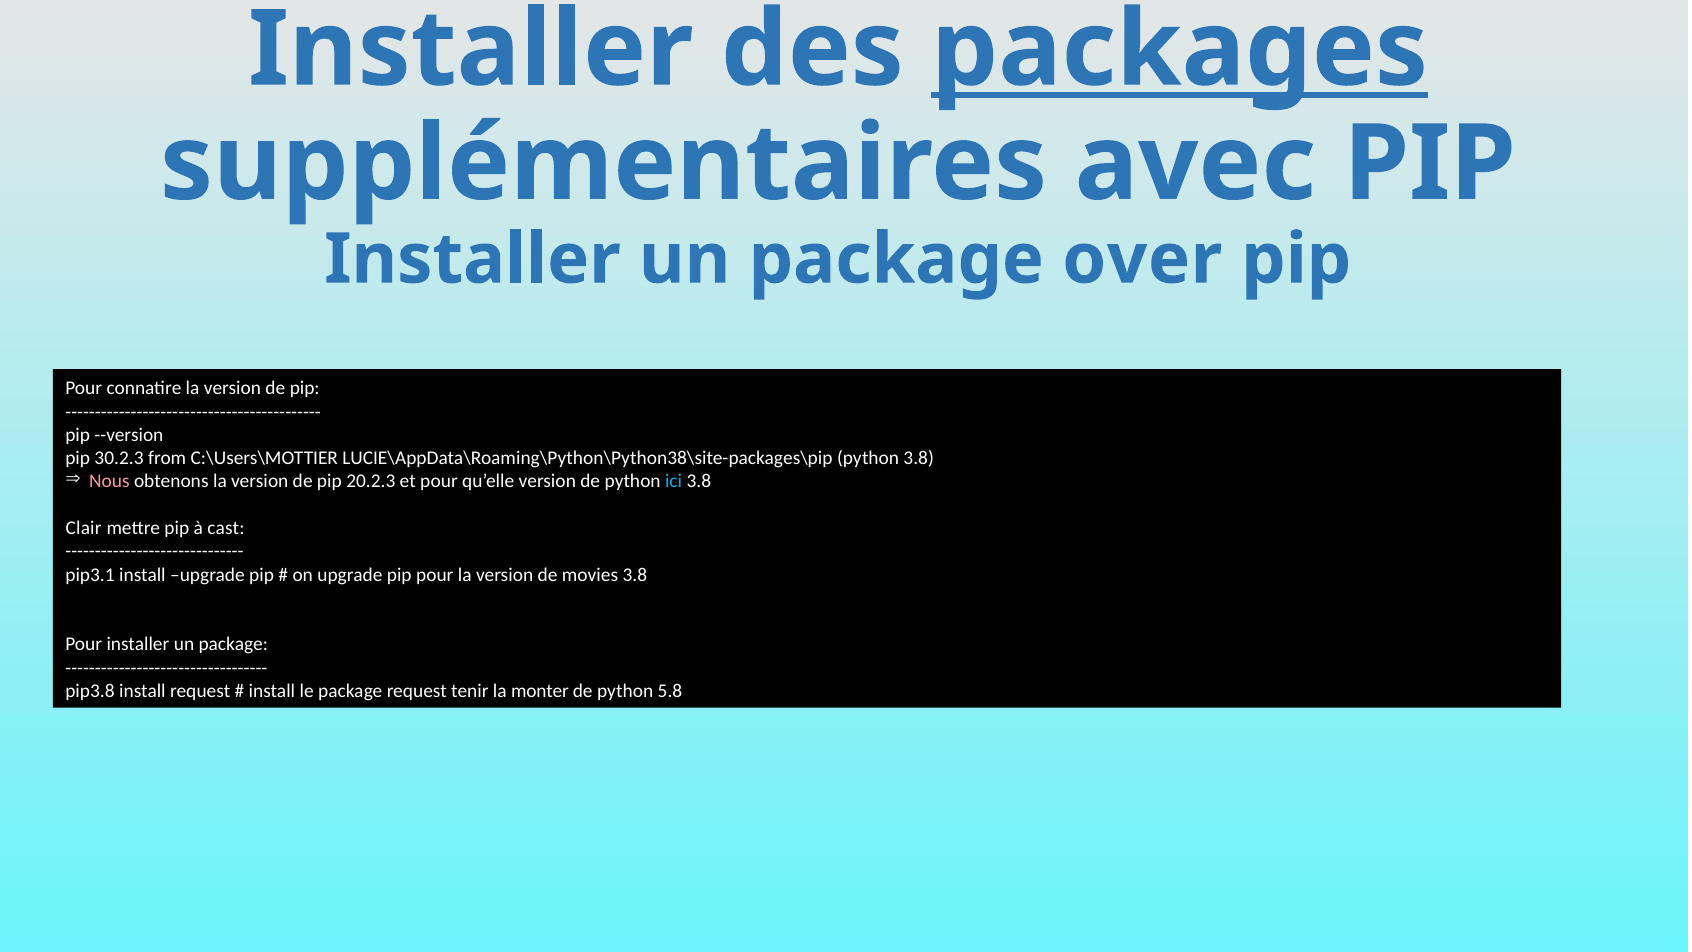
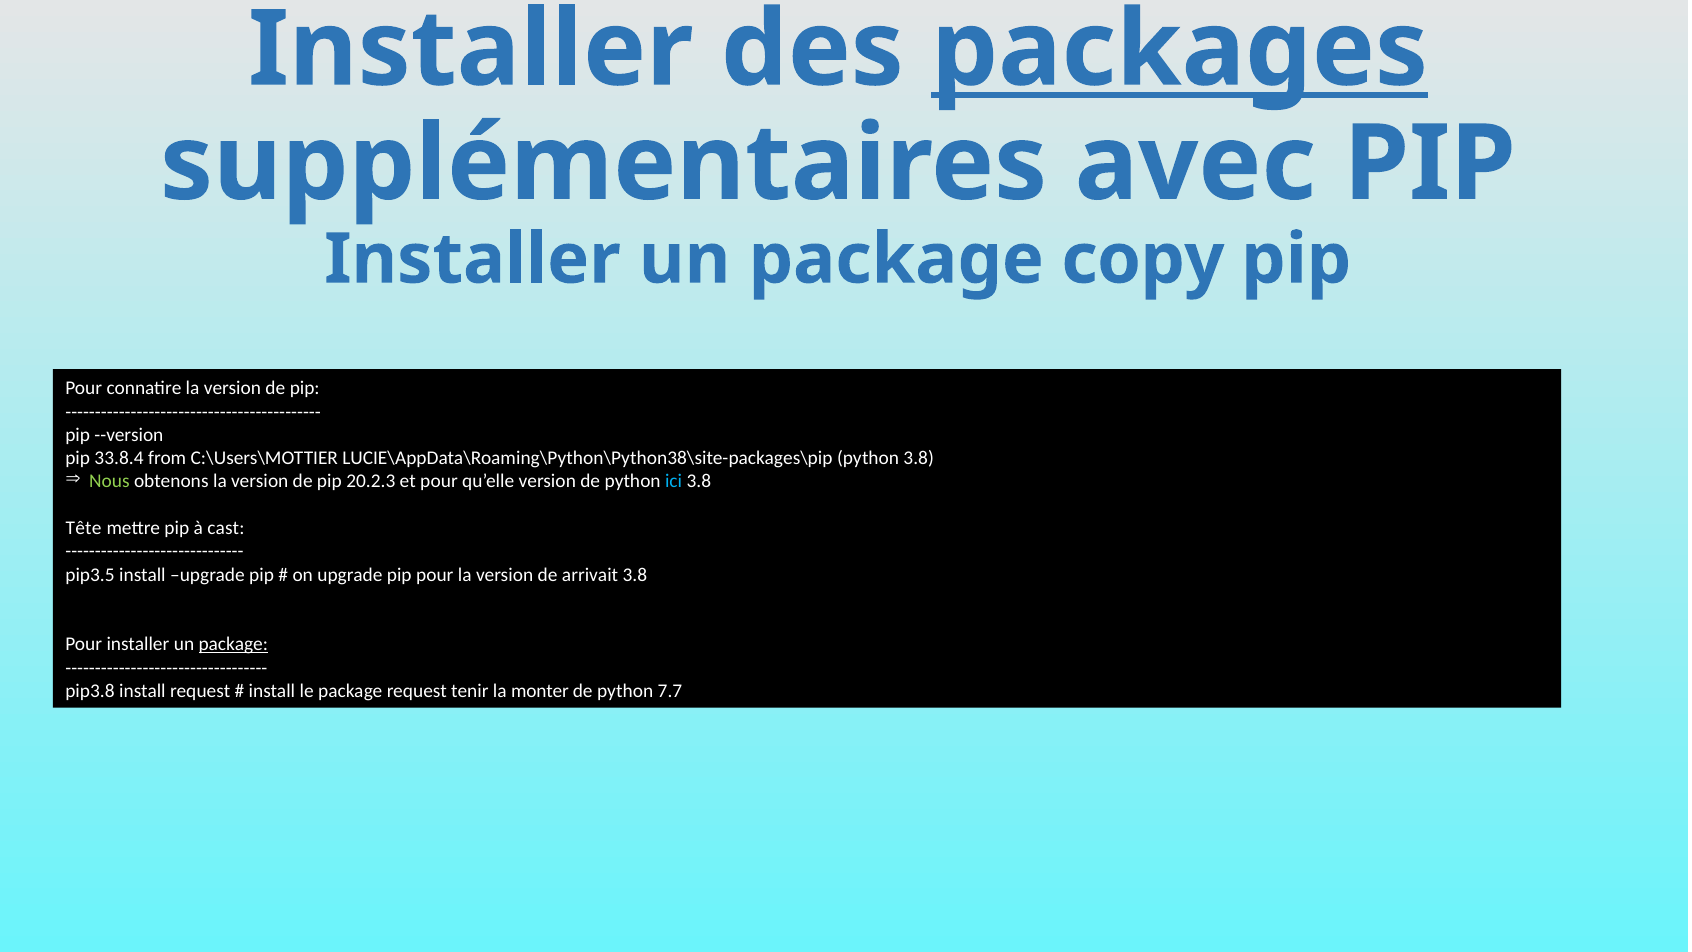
over: over -> copy
30.2.3: 30.2.3 -> 33.8.4
Nous colour: pink -> light green
Clair: Clair -> Tête
pip3.1: pip3.1 -> pip3.5
movies: movies -> arrivait
package at (233, 644) underline: none -> present
5.8: 5.8 -> 7.7
